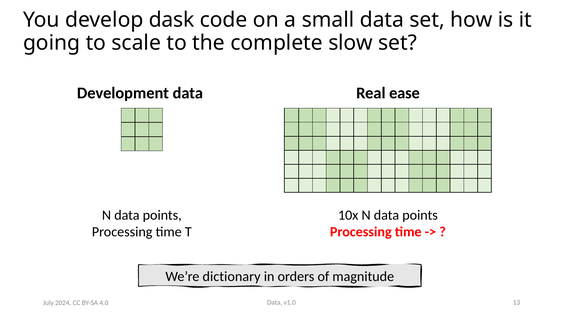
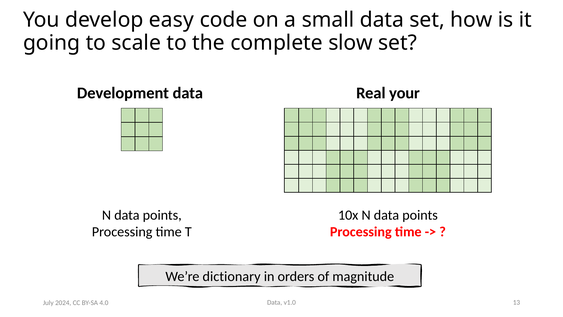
dask: dask -> easy
ease: ease -> your
